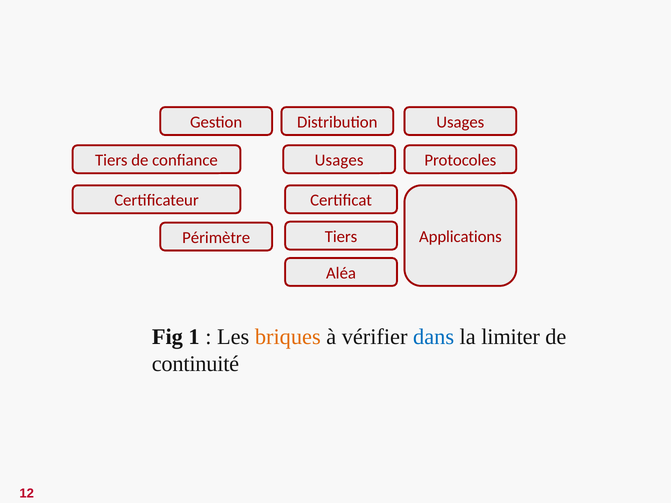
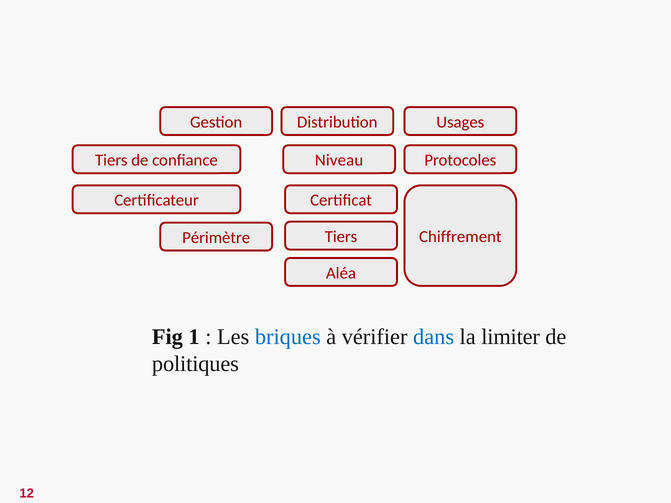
Usages at (339, 160): Usages -> Niveau
Applications: Applications -> Chiffrement
briques colour: orange -> blue
continuité: continuité -> politiques
